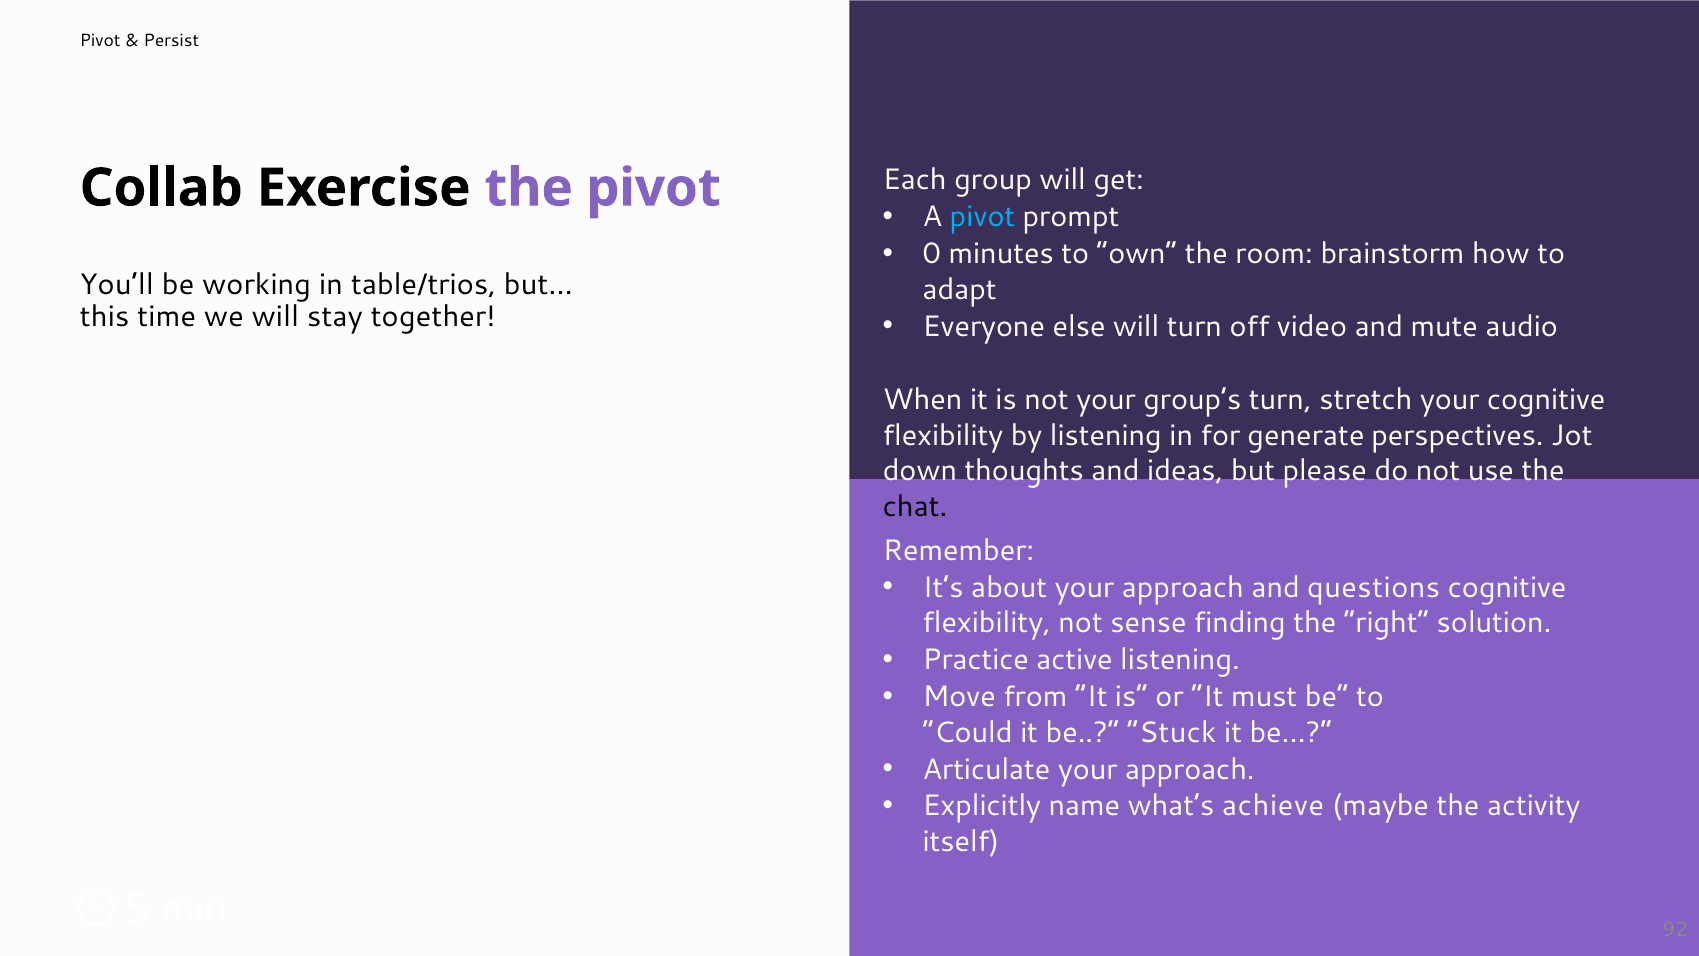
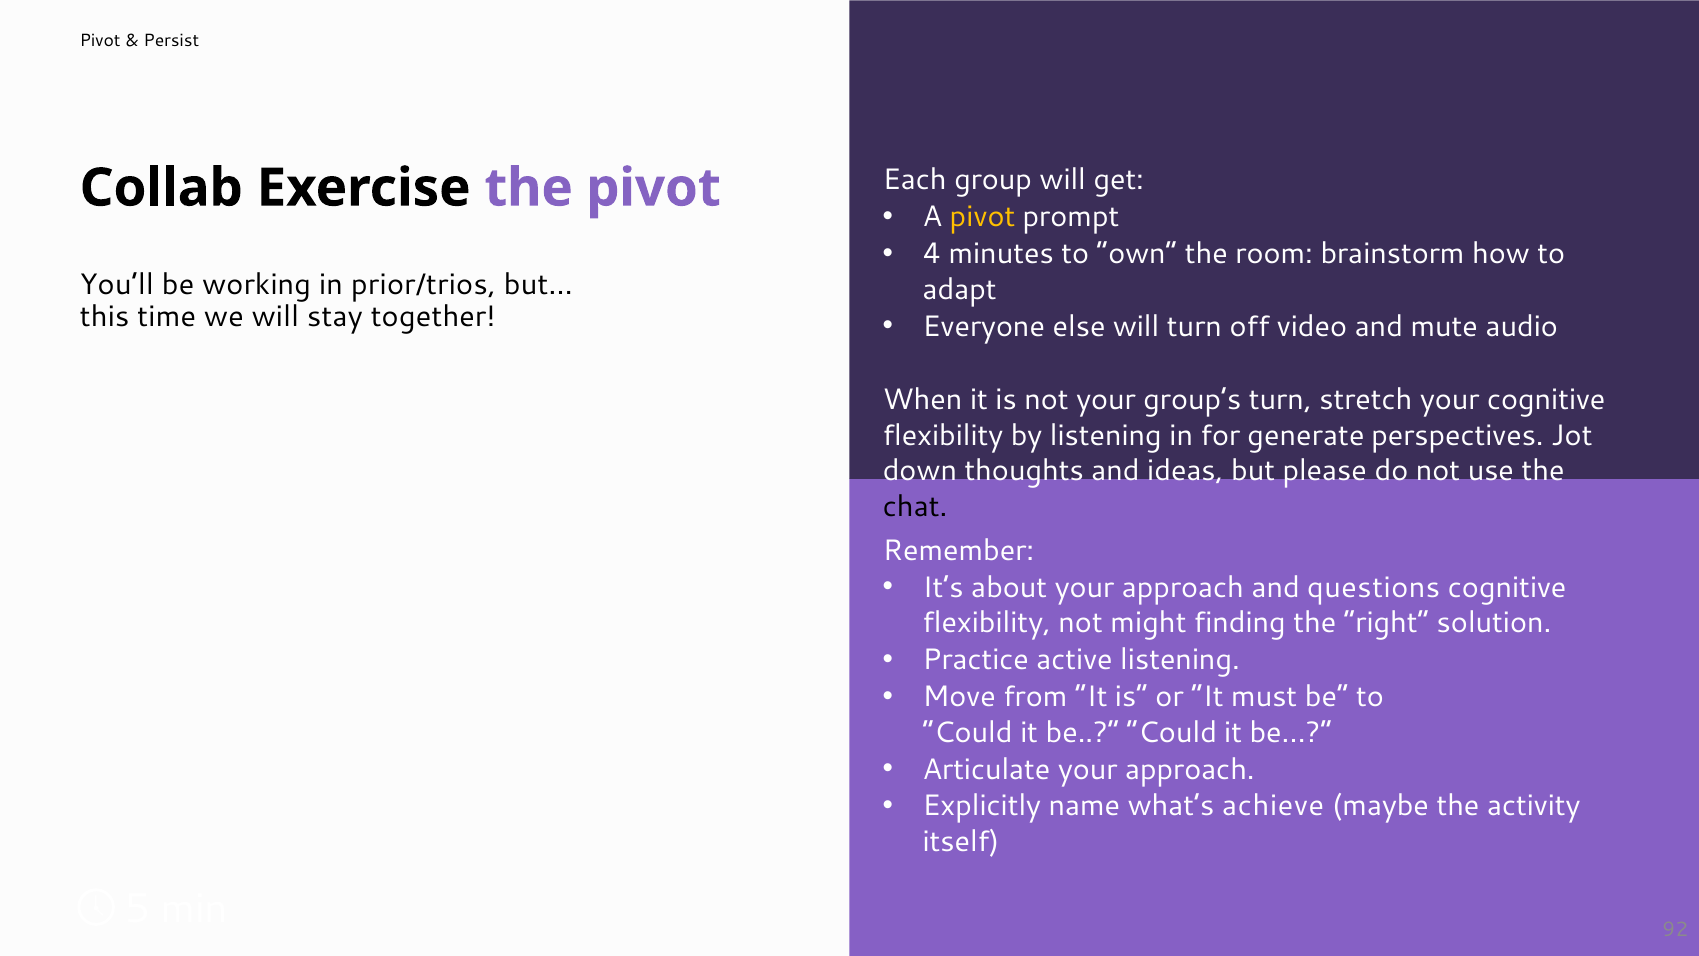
pivot at (983, 217) colour: light blue -> yellow
0: 0 -> 4
table/trios: table/trios -> prior/trios
sense: sense -> might
be Stuck: Stuck -> Could
